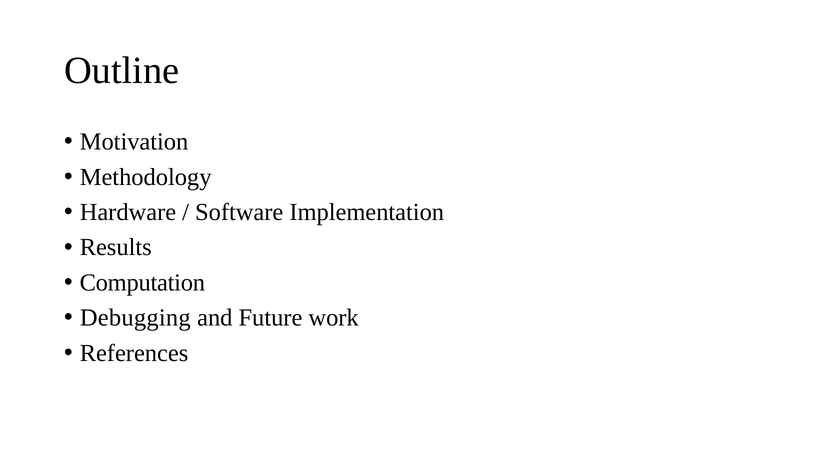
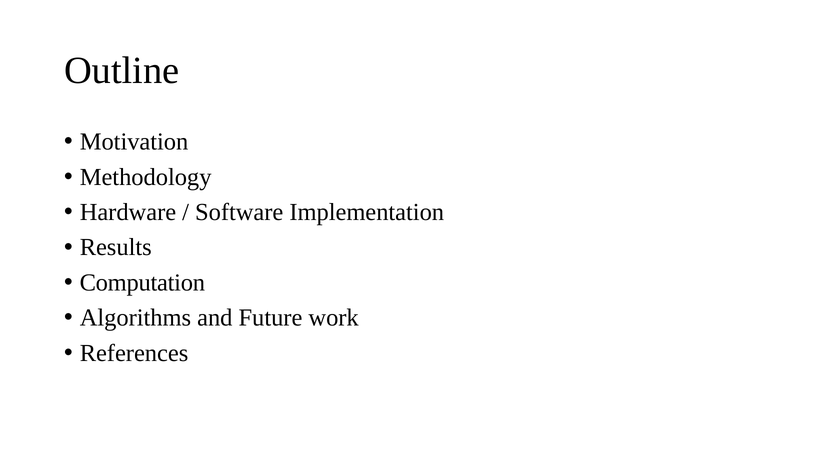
Debugging: Debugging -> Algorithms
